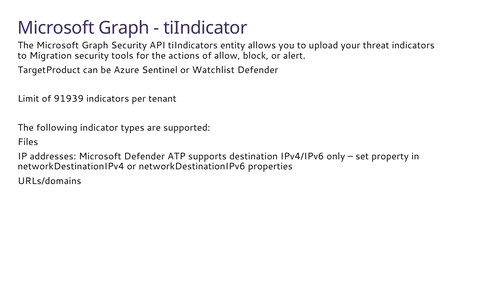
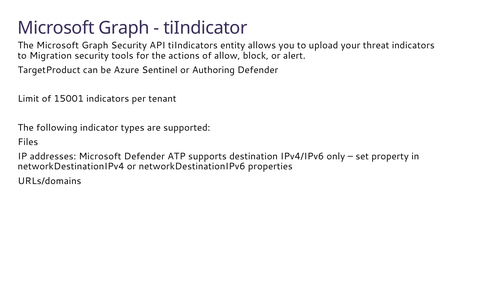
Watchlist: Watchlist -> Authoring
91939: 91939 -> 15001
